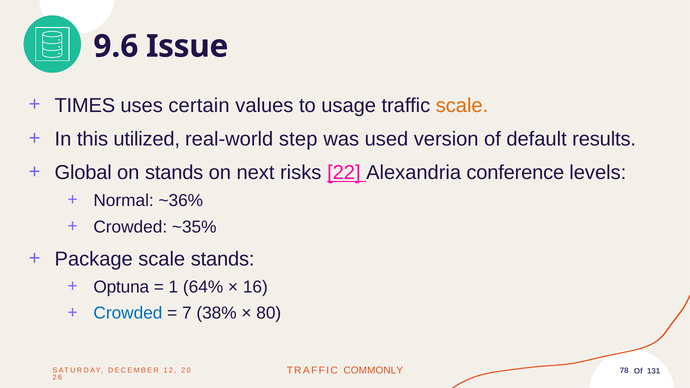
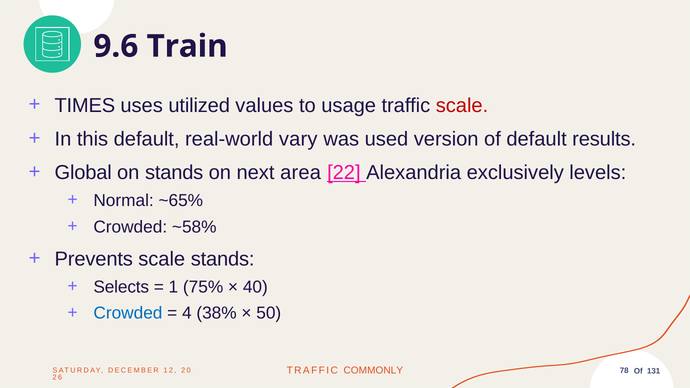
Issue: Issue -> Train
certain: certain -> utilized
scale at (462, 105) colour: orange -> red
this utilized: utilized -> default
step: step -> vary
risks: risks -> area
conference: conference -> exclusively
~36%: ~36% -> ~65%
~35%: ~35% -> ~58%
Package: Package -> Prevents
Optuna: Optuna -> Selects
64%: 64% -> 75%
16: 16 -> 40
7: 7 -> 4
80: 80 -> 50
